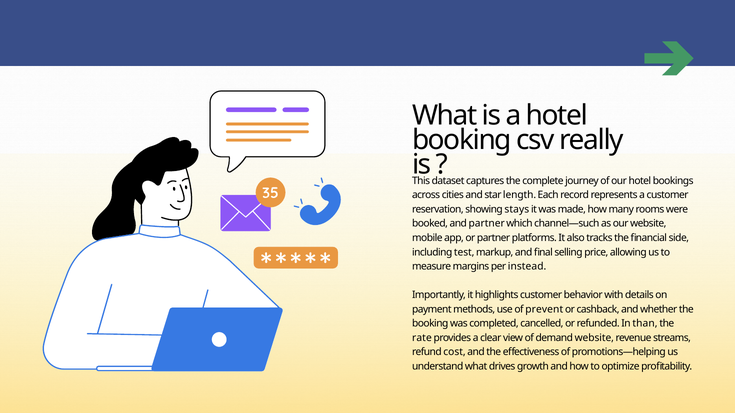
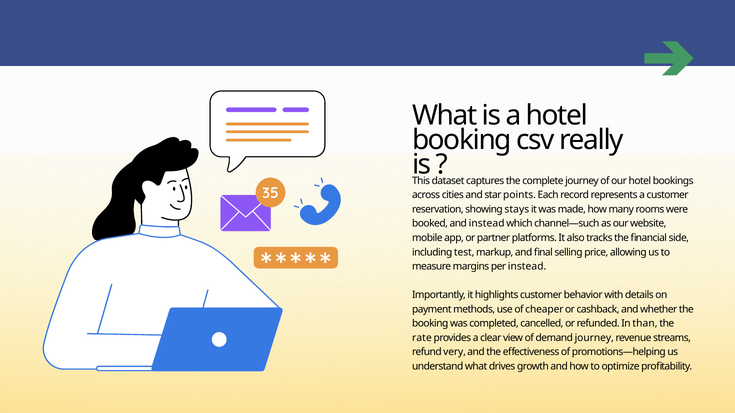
length: length -> points
and partner: partner -> instead
prevent: prevent -> cheaper
demand website: website -> journey
cost: cost -> very
